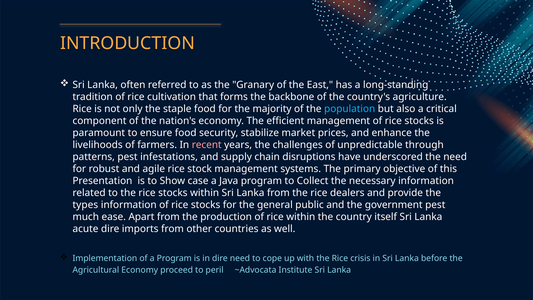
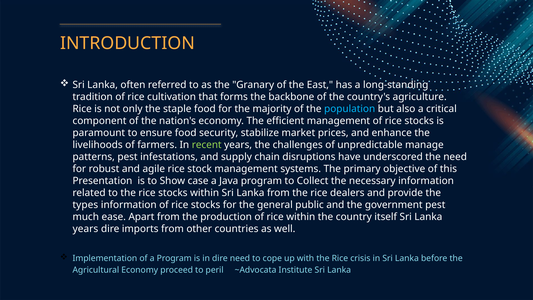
recent colour: pink -> light green
through: through -> manage
acute at (85, 229): acute -> years
